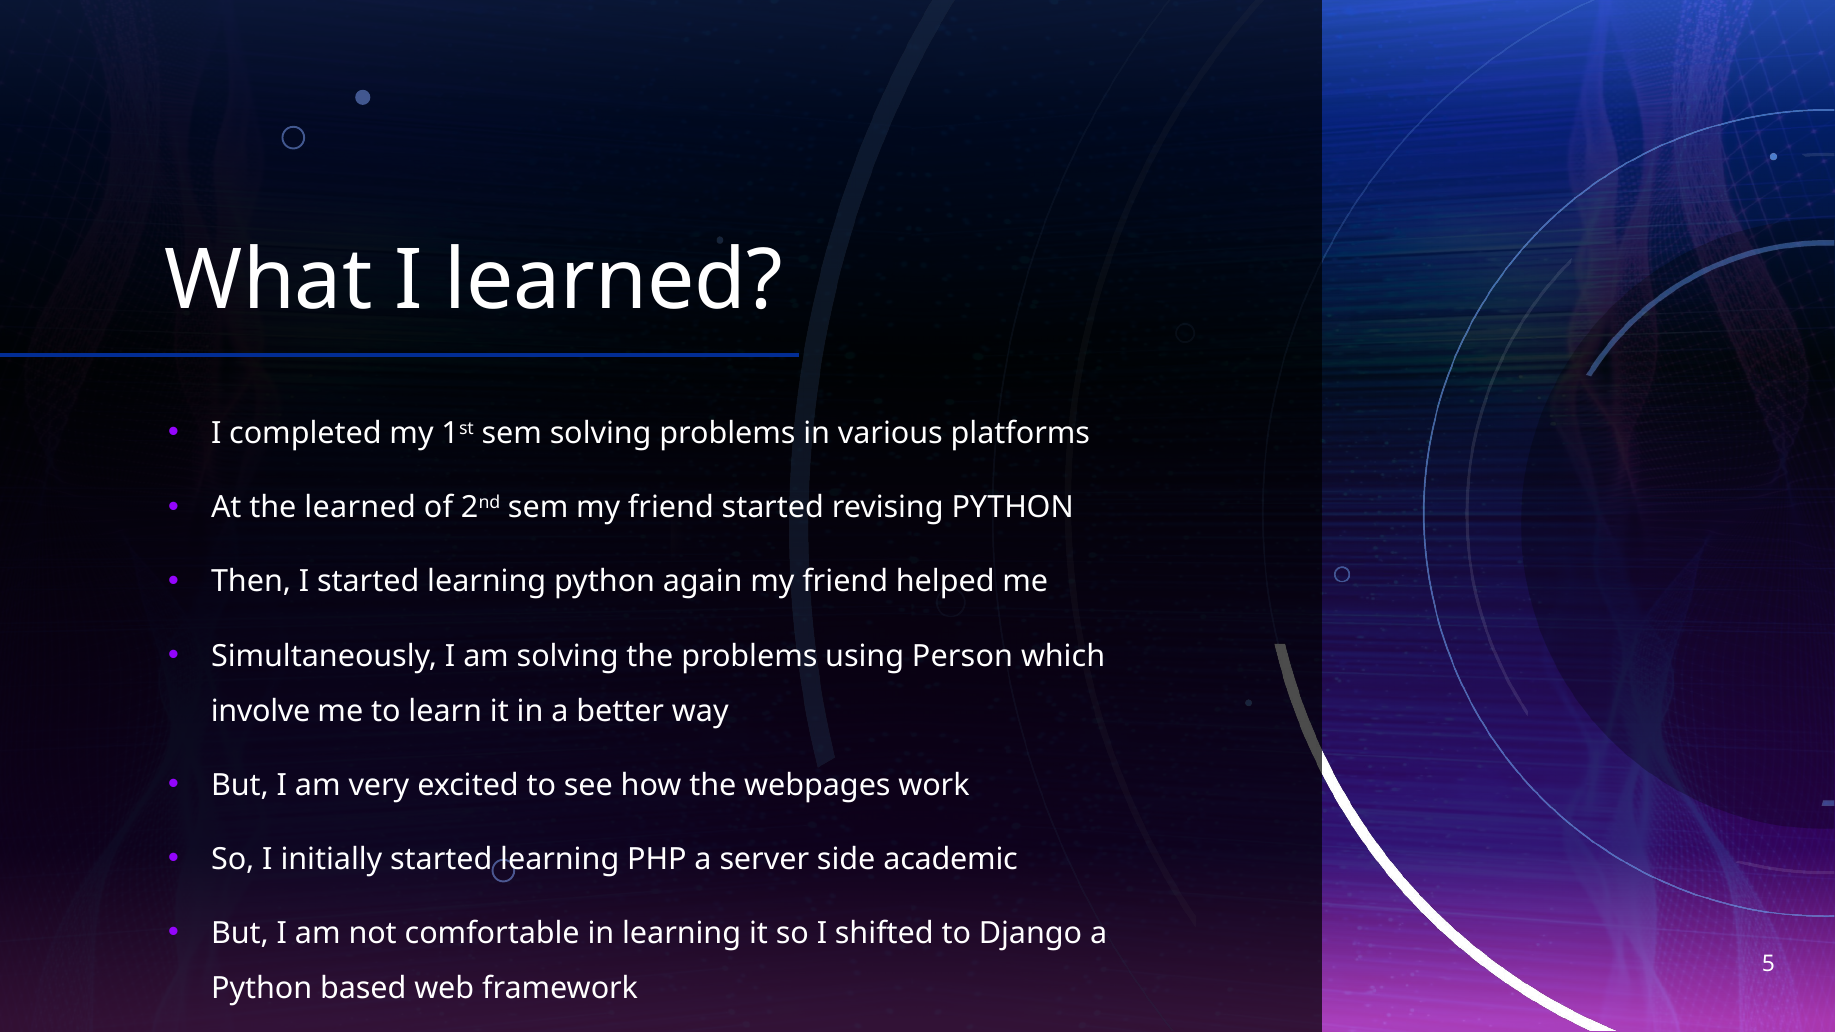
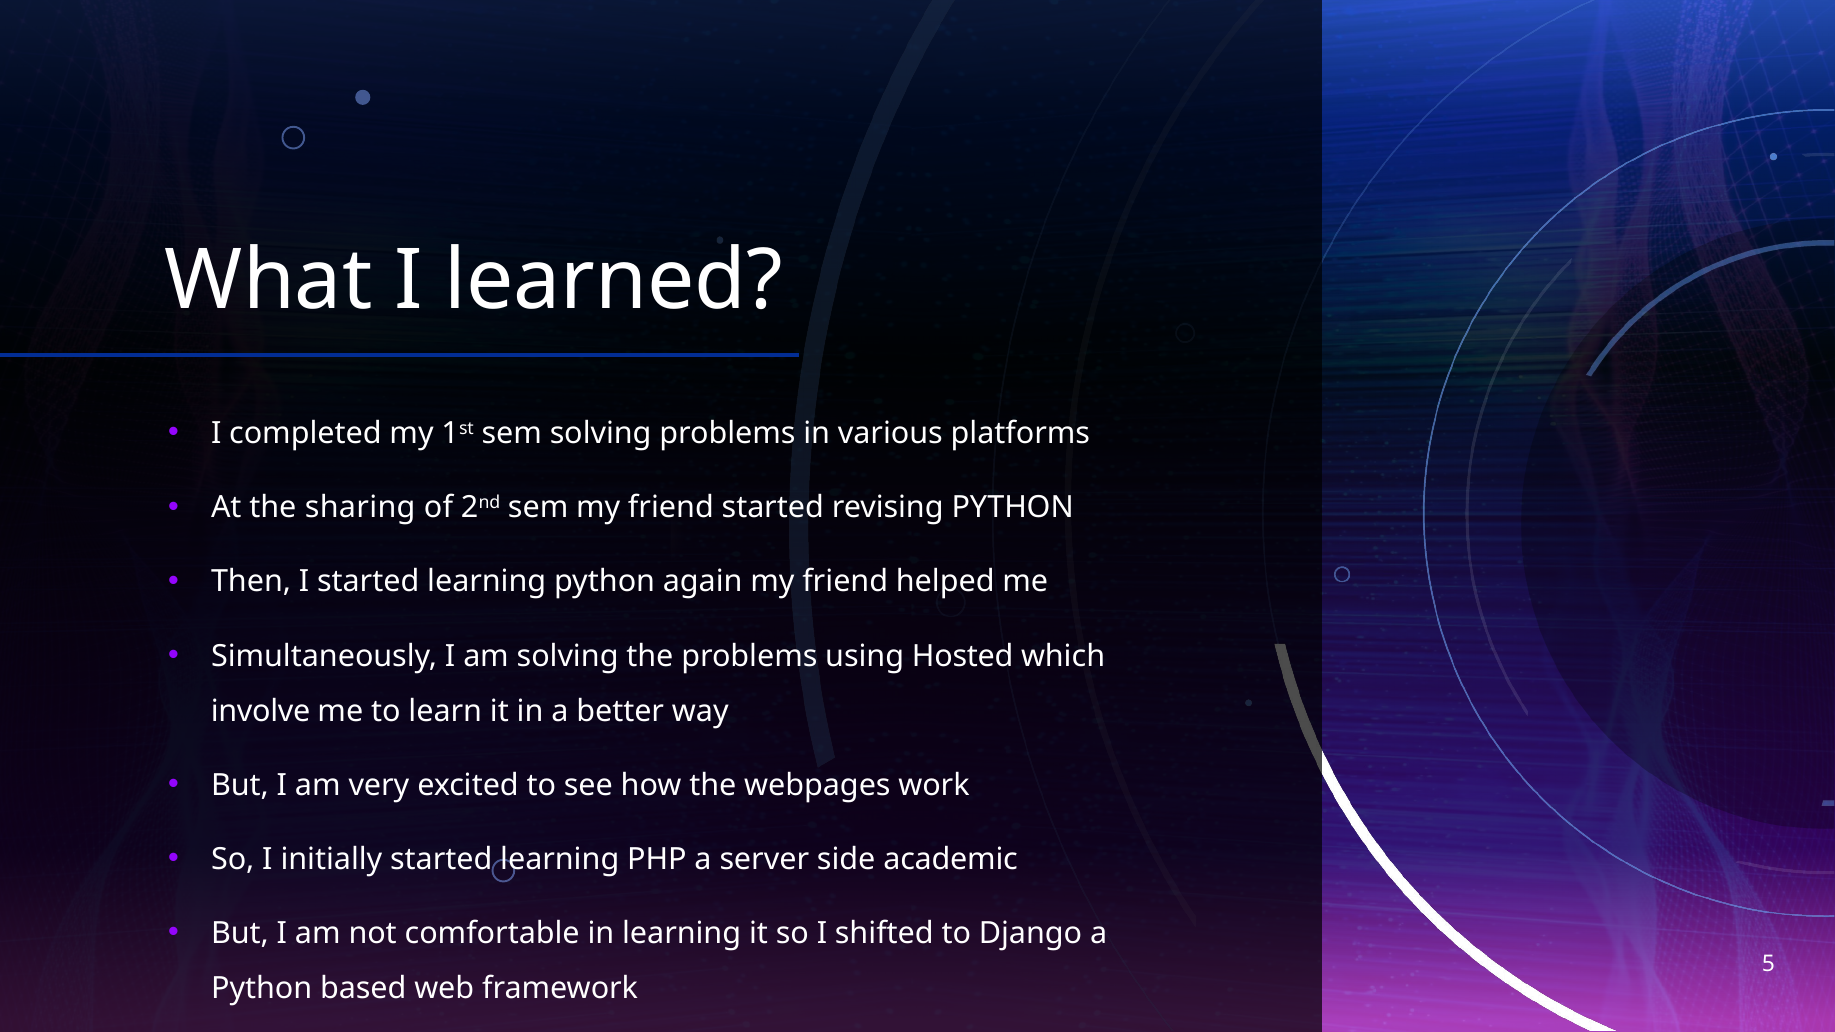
the learned: learned -> sharing
Person: Person -> Hosted
